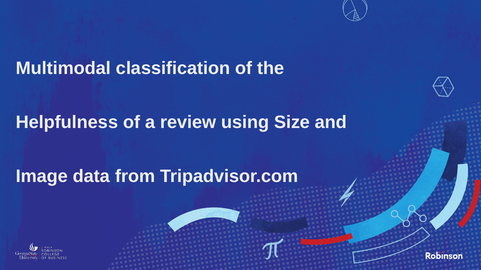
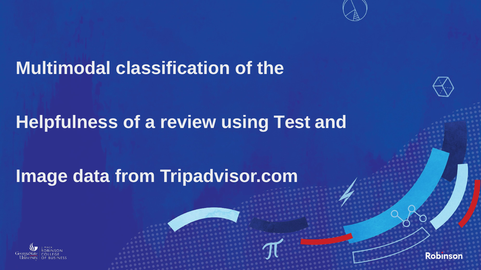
Size: Size -> Test
